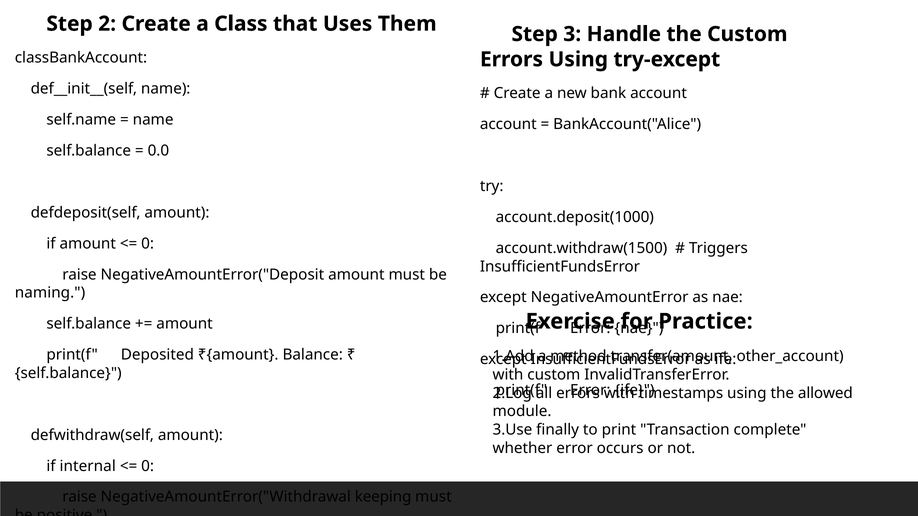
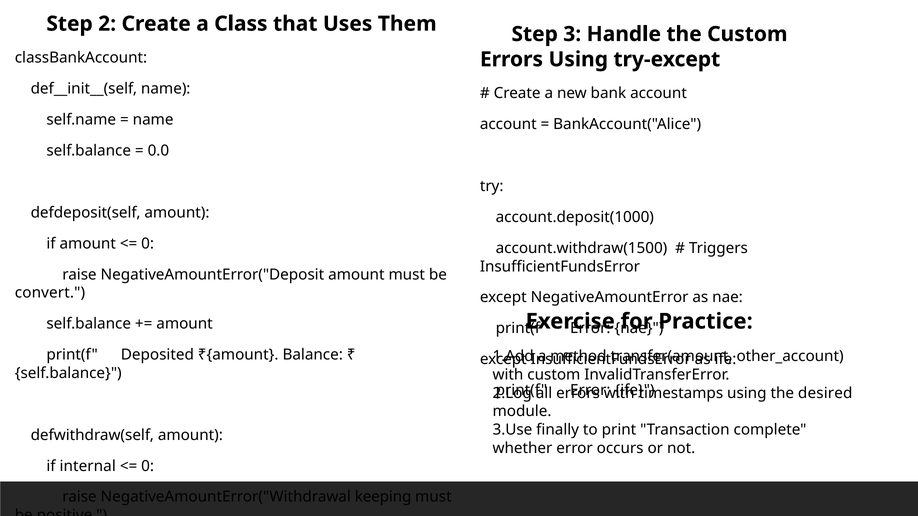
naming: naming -> convert
allowed: allowed -> desired
